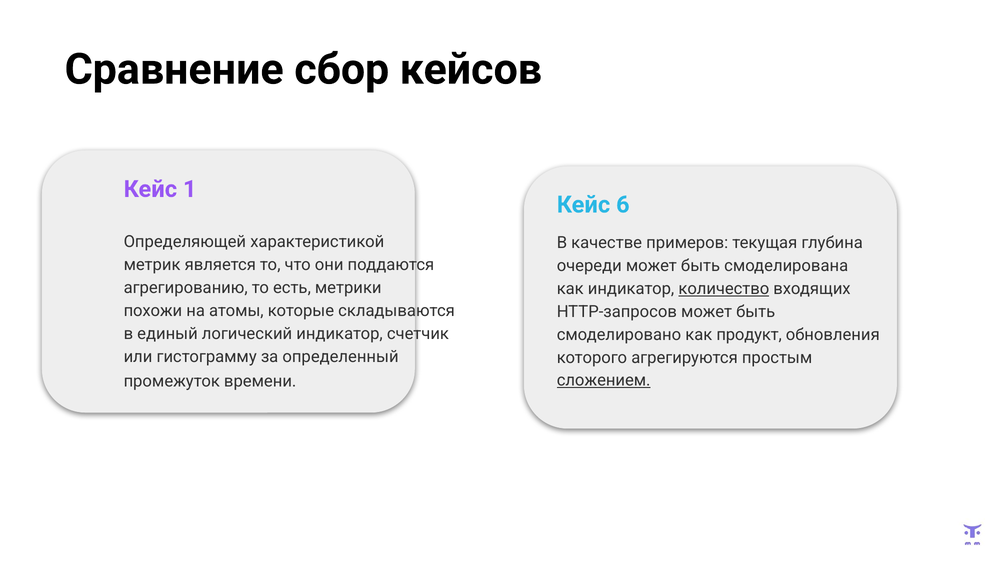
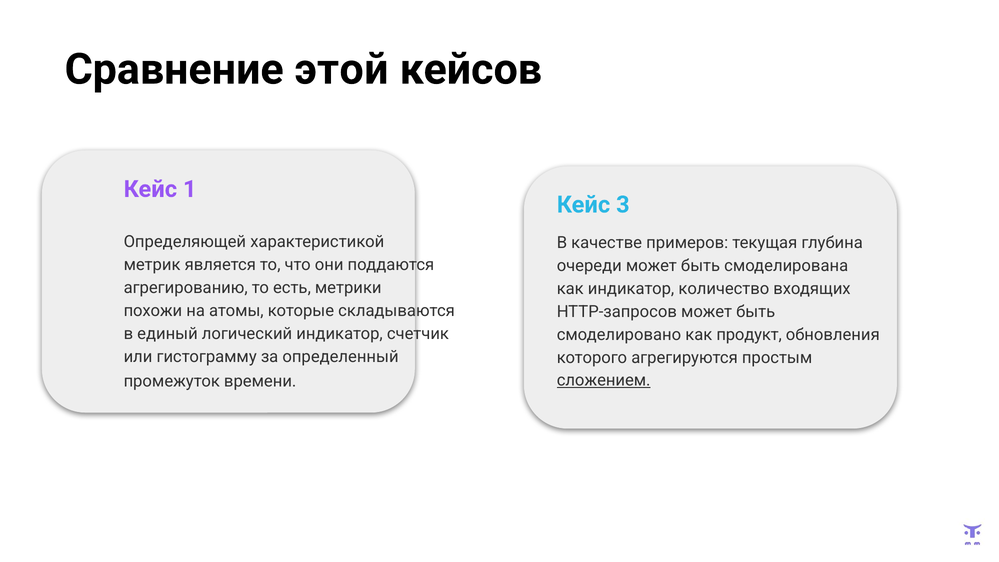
сбор: сбор -> этой
6: 6 -> 3
количество underline: present -> none
